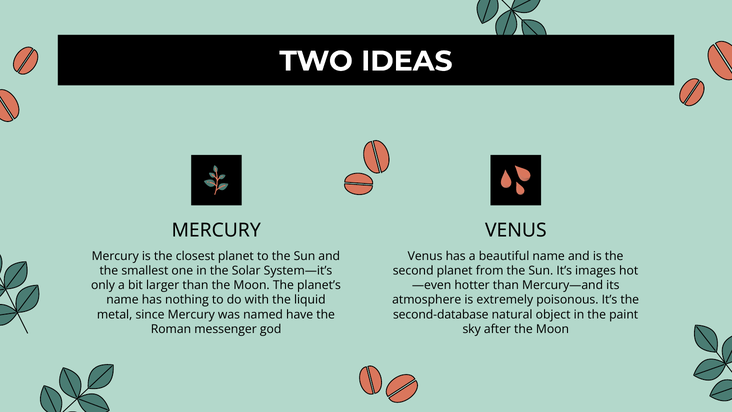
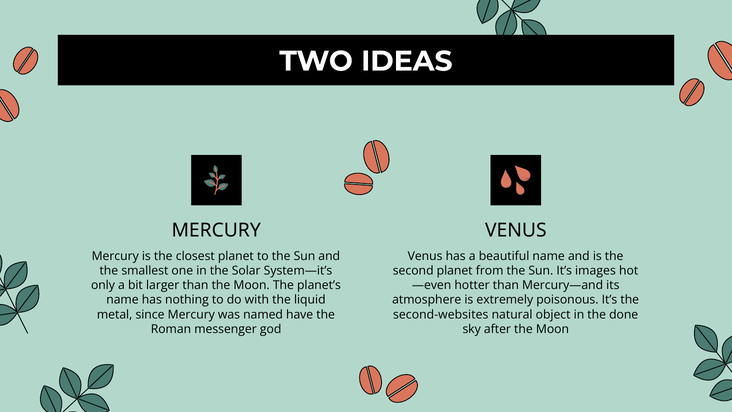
second-database: second-database -> second-websites
paint: paint -> done
